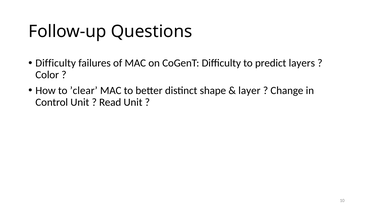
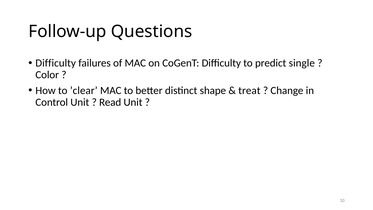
layers: layers -> single
layer: layer -> treat
